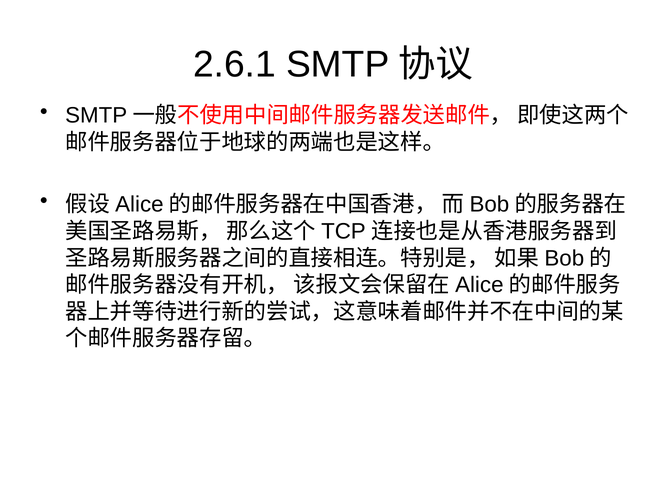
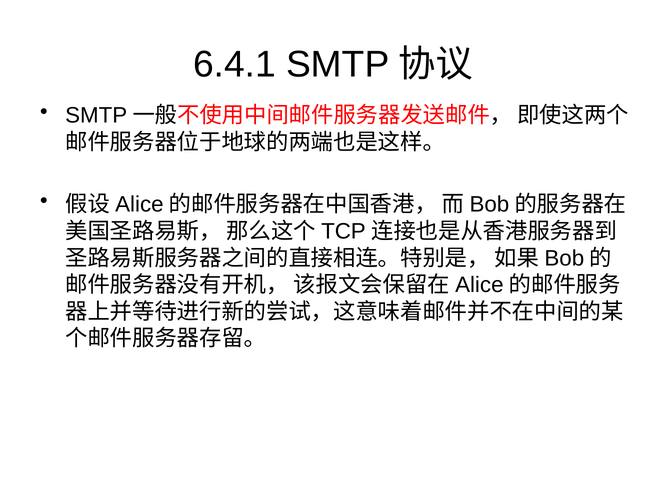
2.6.1: 2.6.1 -> 6.4.1
